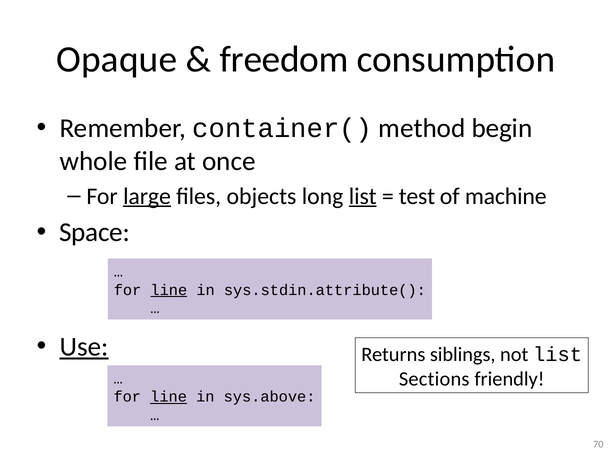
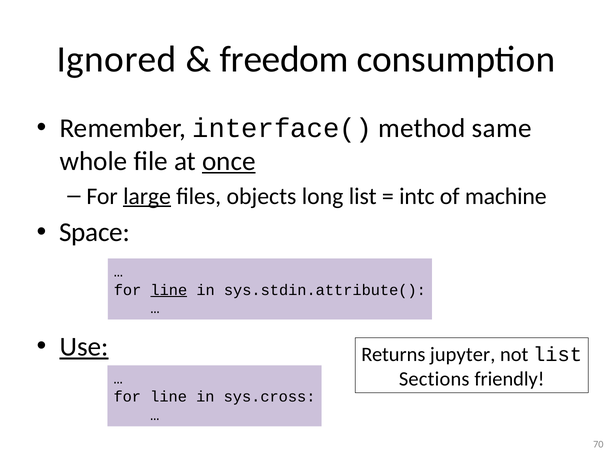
Opaque: Opaque -> Ignored
container(: container( -> interface(
begin: begin -> same
once underline: none -> present
list at (363, 196) underline: present -> none
test: test -> intc
siblings: siblings -> jupyter
line at (169, 397) underline: present -> none
sys.above: sys.above -> sys.cross
